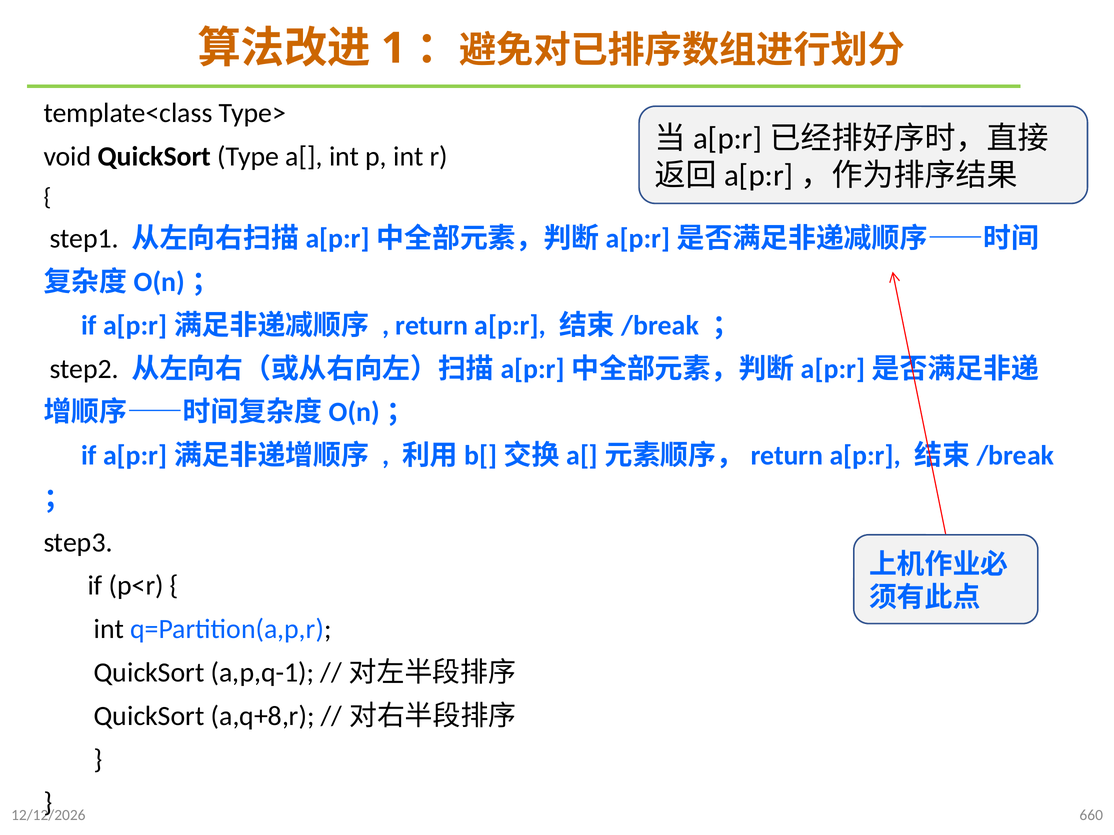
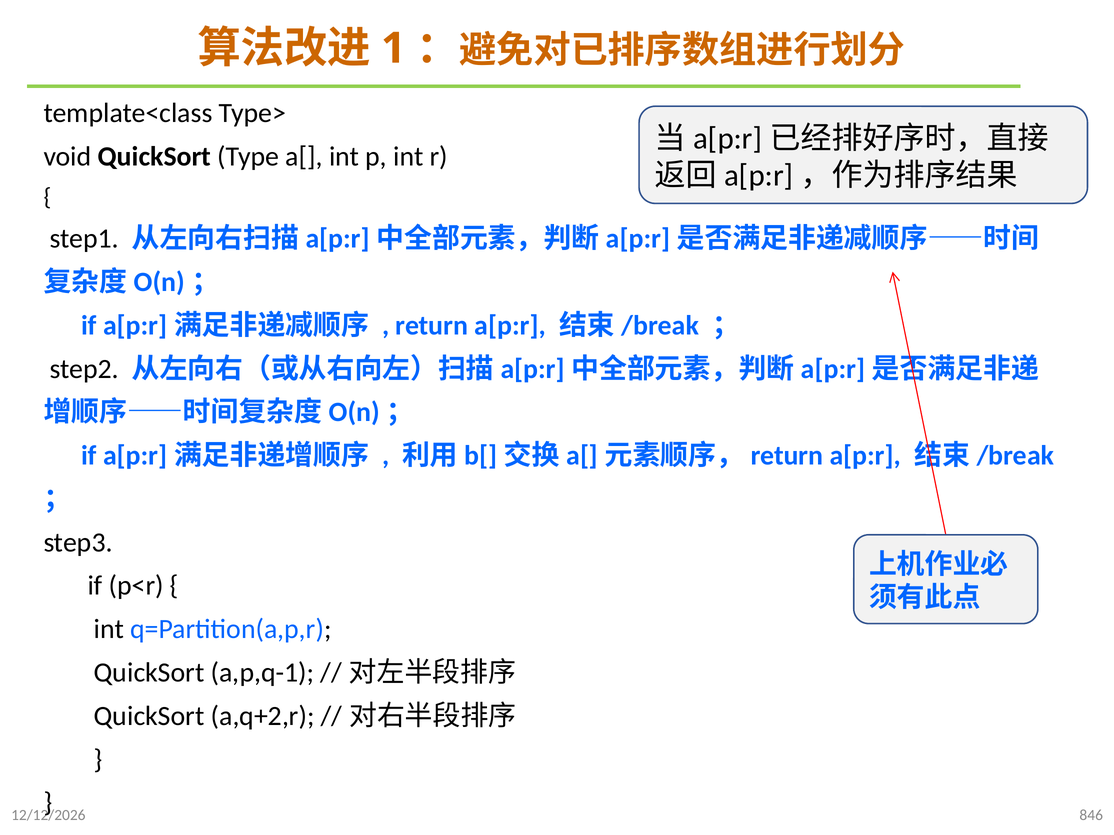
a,q+8,r: a,q+8,r -> a,q+2,r
660: 660 -> 846
